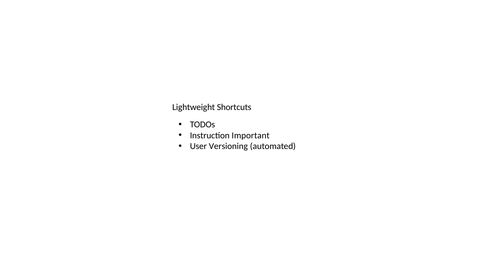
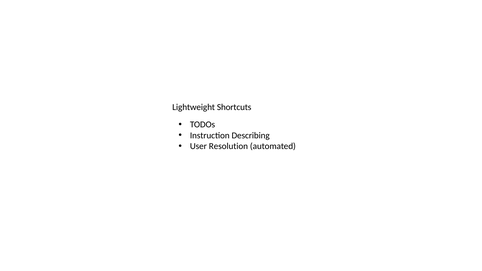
Important: Important -> Describing
Versioning: Versioning -> Resolution
